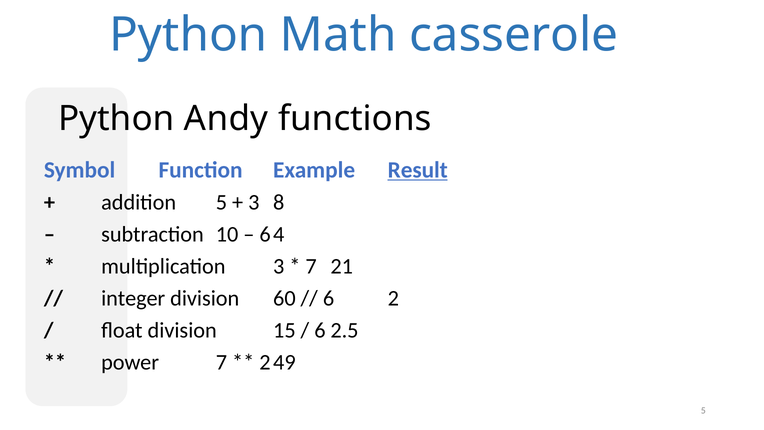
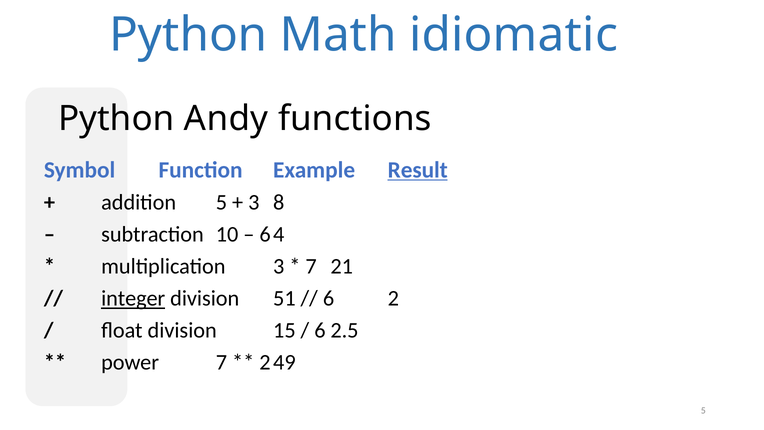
casserole: casserole -> idiomatic
integer underline: none -> present
60: 60 -> 51
